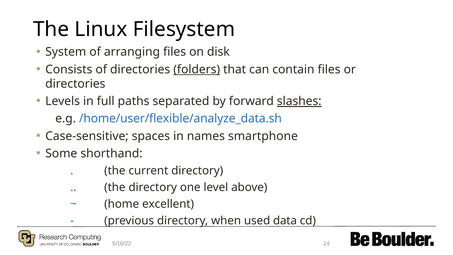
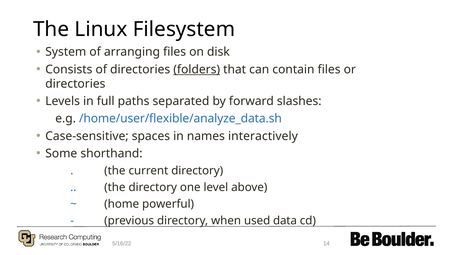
slashes underline: present -> none
smartphone: smartphone -> interactively
excellent: excellent -> powerful
